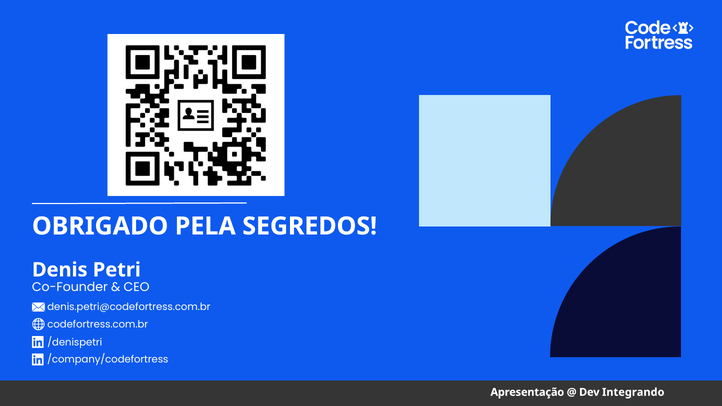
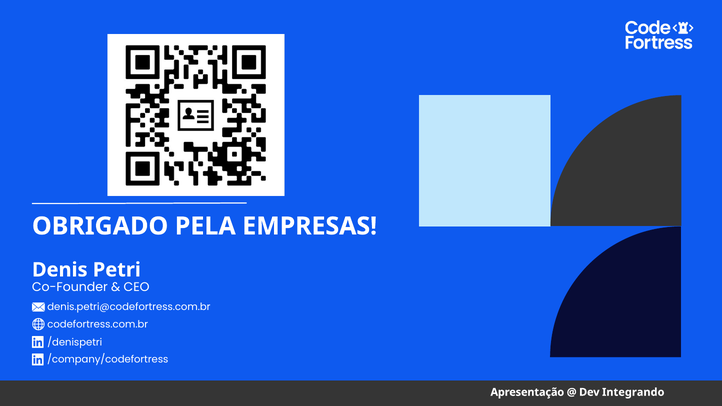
SEGREDOS: SEGREDOS -> EMPRESAS
